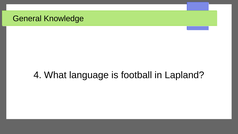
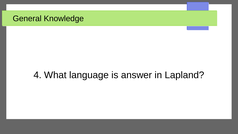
football: football -> answer
